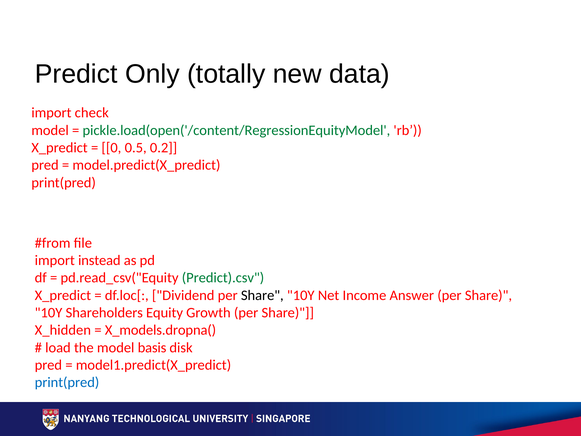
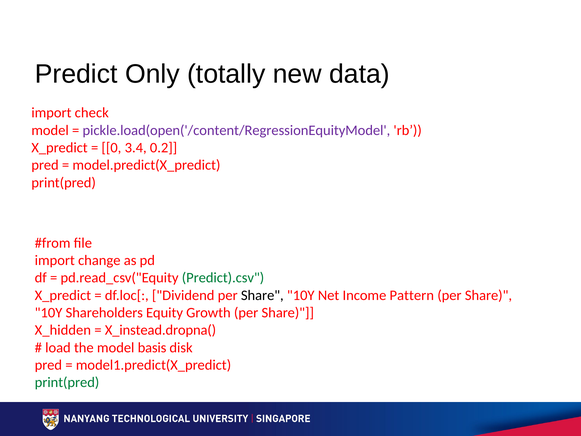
pickle.load(open('/content/RegressionEquityModel colour: green -> purple
0.5: 0.5 -> 3.4
instead: instead -> change
Answer: Answer -> Pattern
X_models.dropna(: X_models.dropna( -> X_instead.dropna(
print(pred at (67, 382) colour: blue -> green
